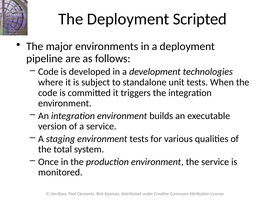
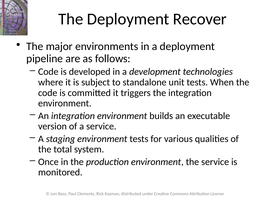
Scripted: Scripted -> Recover
